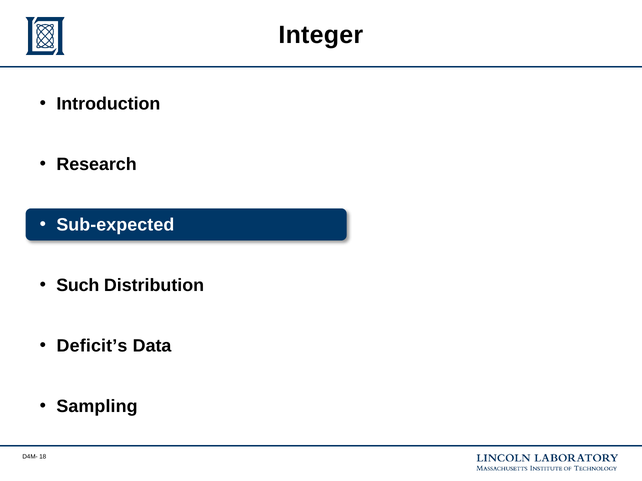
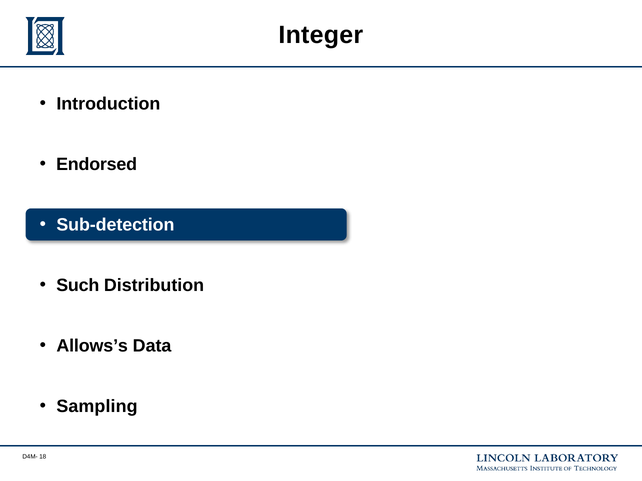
Research: Research -> Endorsed
Sub-expected: Sub-expected -> Sub-detection
Deficit’s: Deficit’s -> Allows’s
